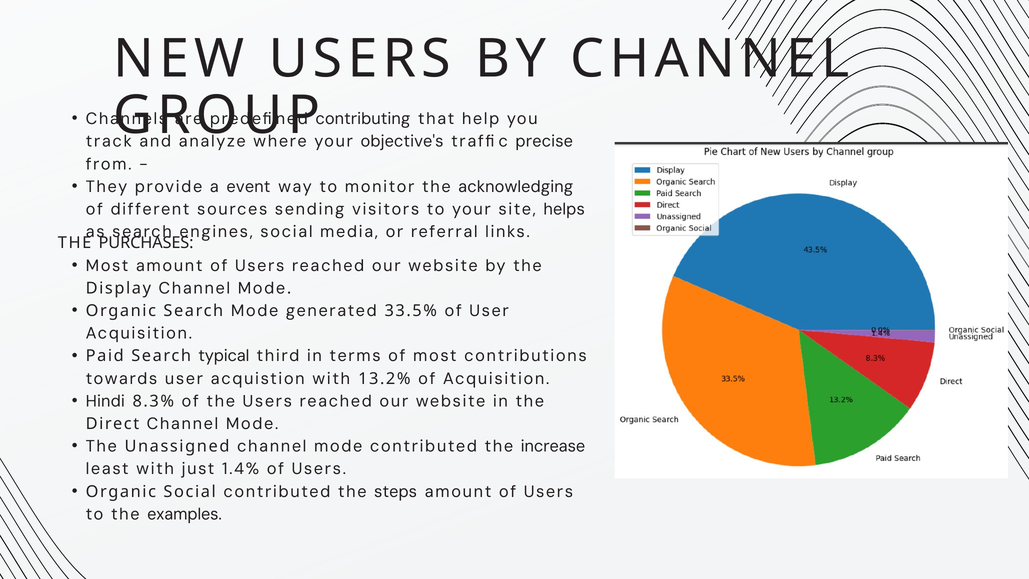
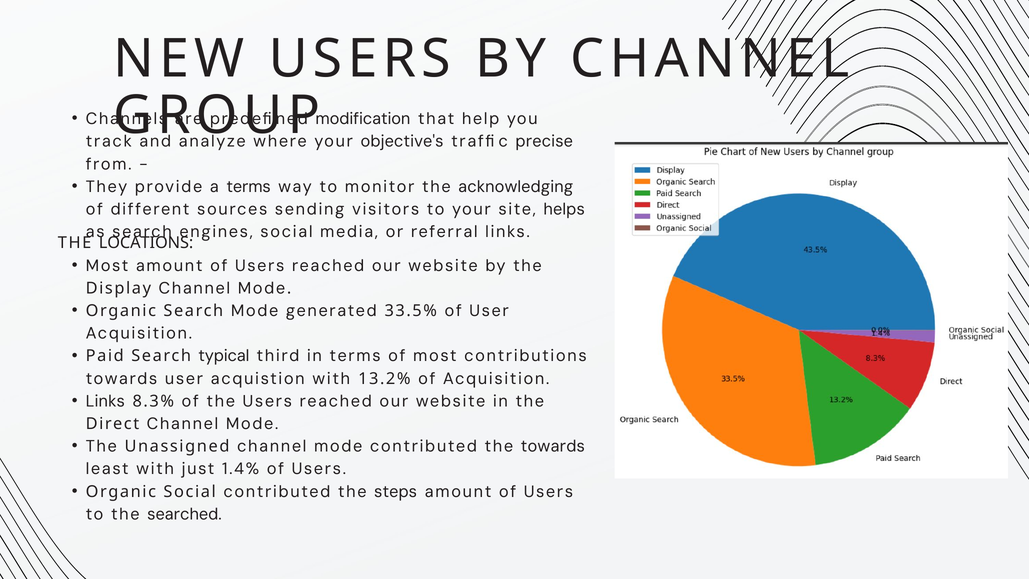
contributing: contributing -> modification
a event: event -> terms
PURCHASES: PURCHASES -> LOCATIONS
Hindi at (105, 401): Hindi -> Links
the increase: increase -> towards
examples: examples -> searched
